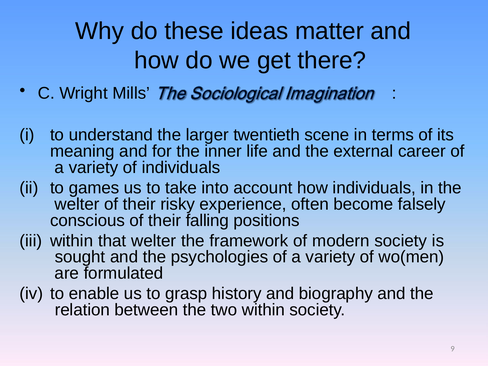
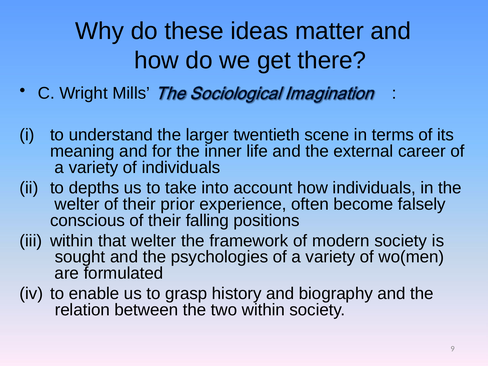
games: games -> depths
risky: risky -> prior
